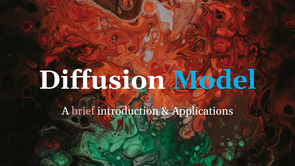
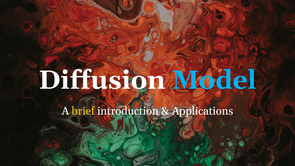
brief colour: pink -> yellow
